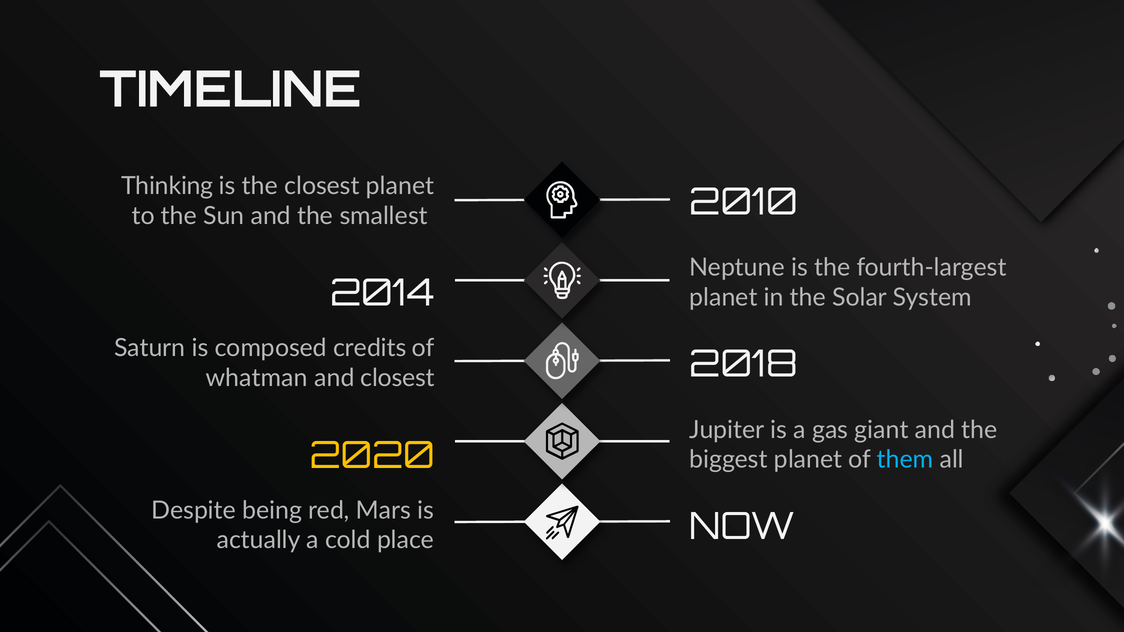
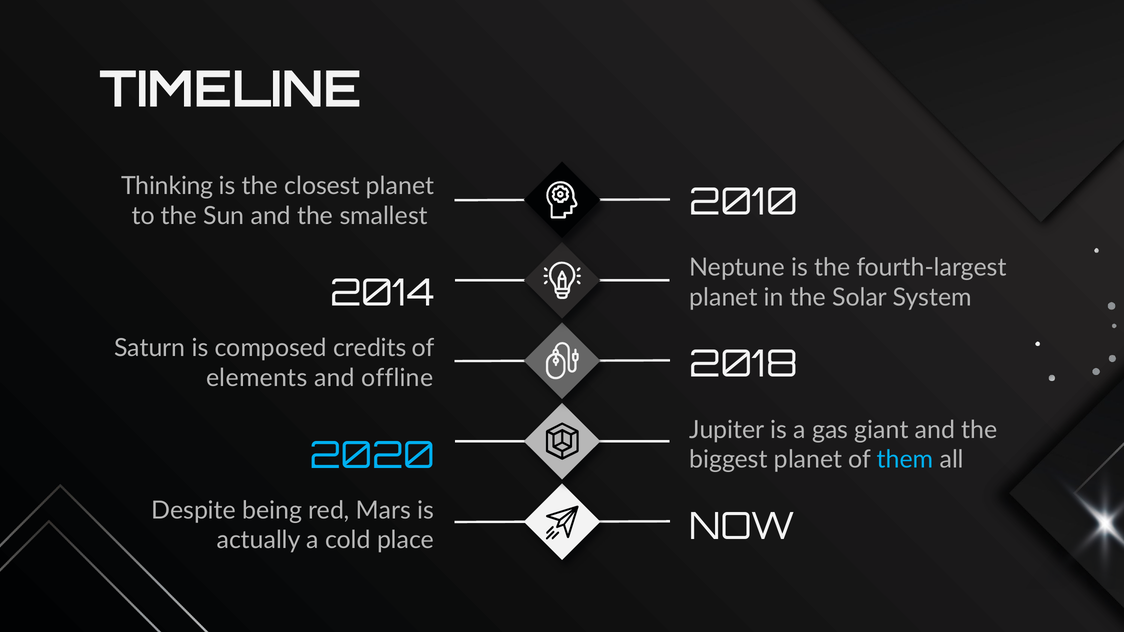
whatman: whatman -> elements
and closest: closest -> offline
2020 colour: yellow -> light blue
